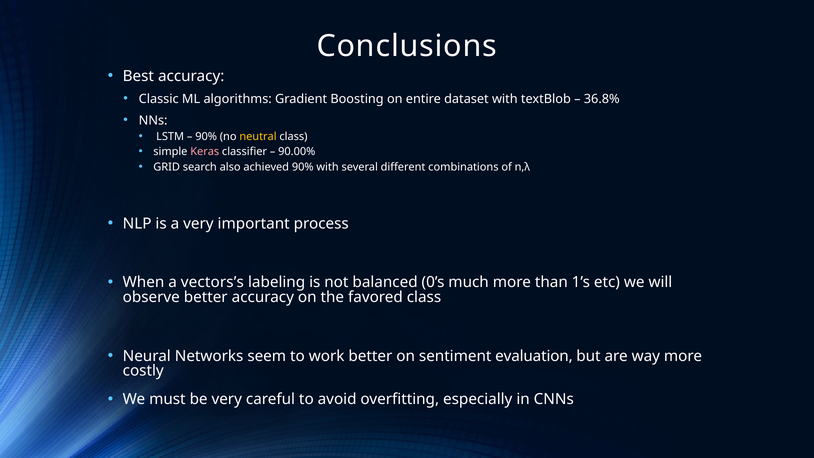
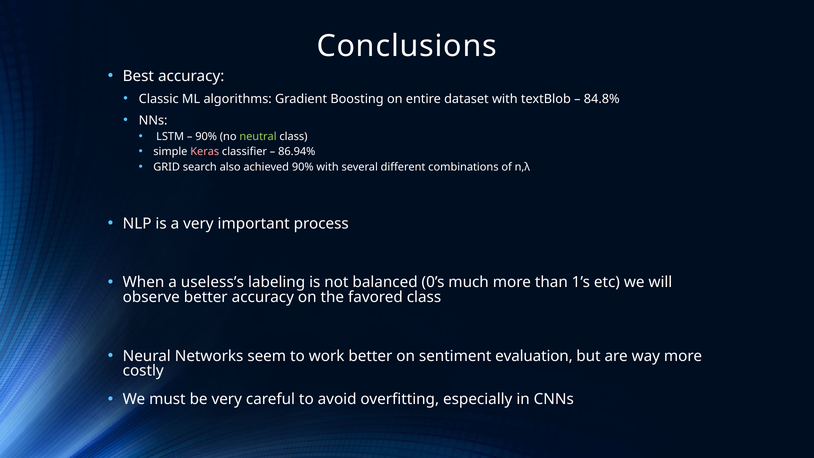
36.8%: 36.8% -> 84.8%
neutral colour: yellow -> light green
90.00%: 90.00% -> 86.94%
vectors’s: vectors’s -> useless’s
